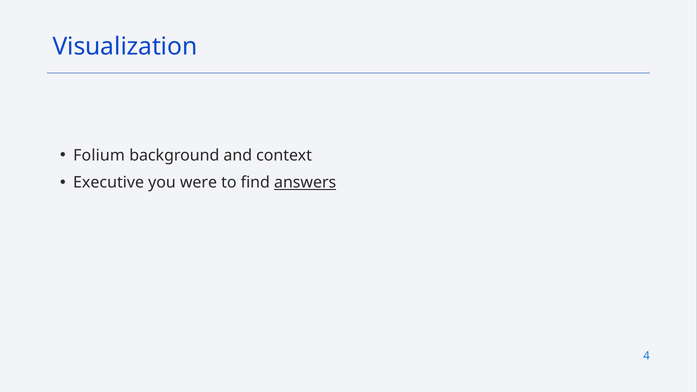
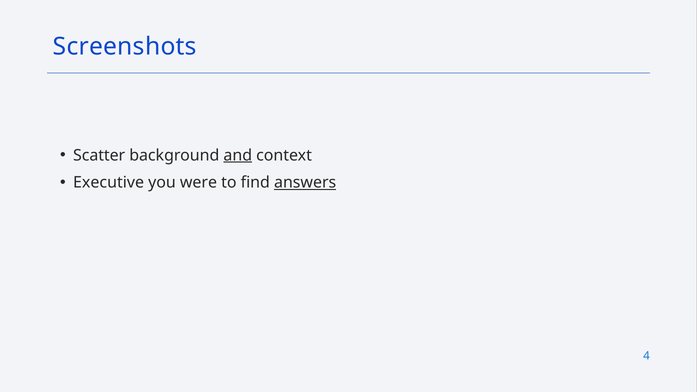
Visualization: Visualization -> Screenshots
Folium: Folium -> Scatter
and underline: none -> present
